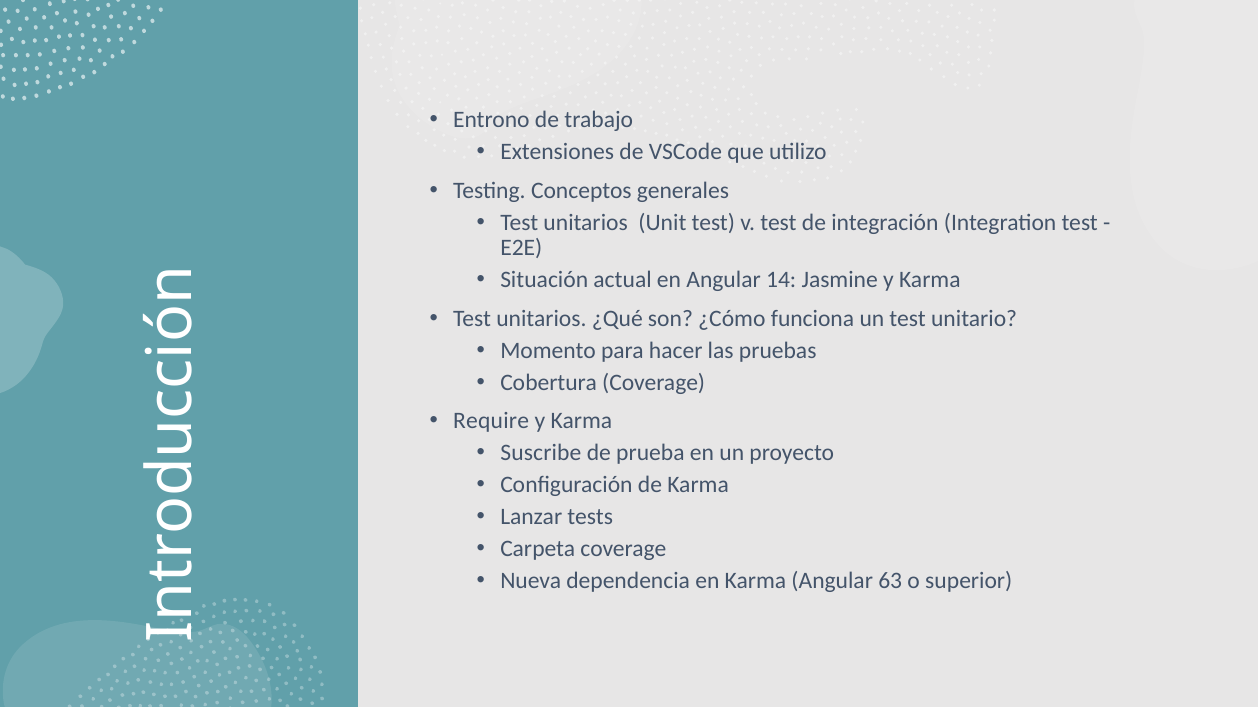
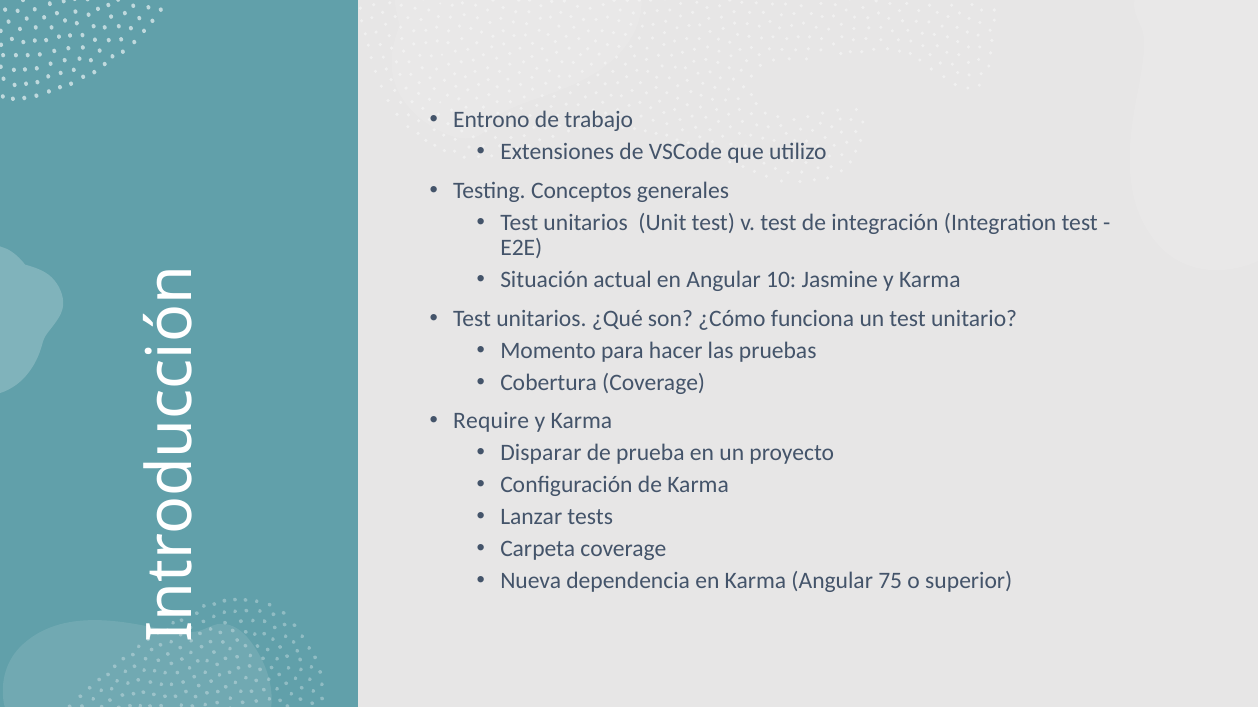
14: 14 -> 10
Suscribe: Suscribe -> Disparar
63: 63 -> 75
